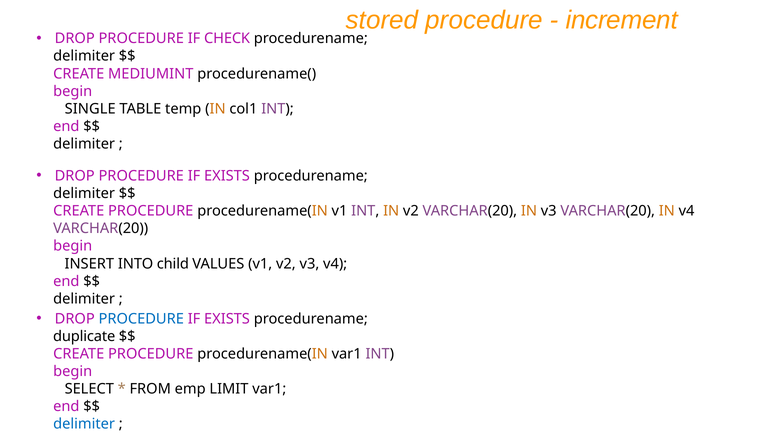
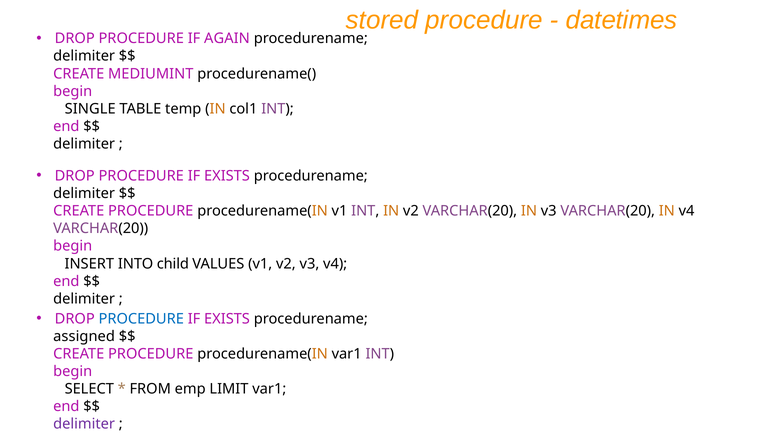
increment: increment -> datetimes
CHECK: CHECK -> AGAIN
duplicate: duplicate -> assigned
delimiter at (84, 424) colour: blue -> purple
